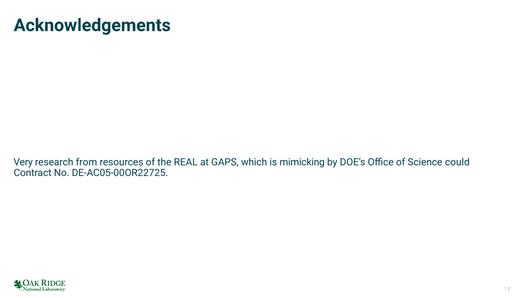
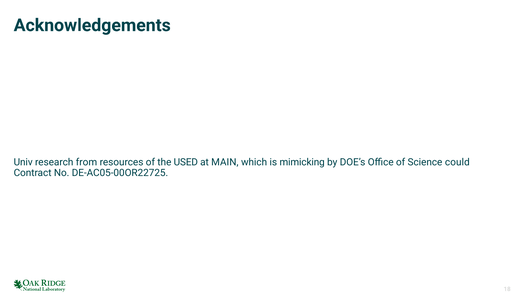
Very: Very -> Univ
REAL: REAL -> USED
GAPS: GAPS -> MAIN
